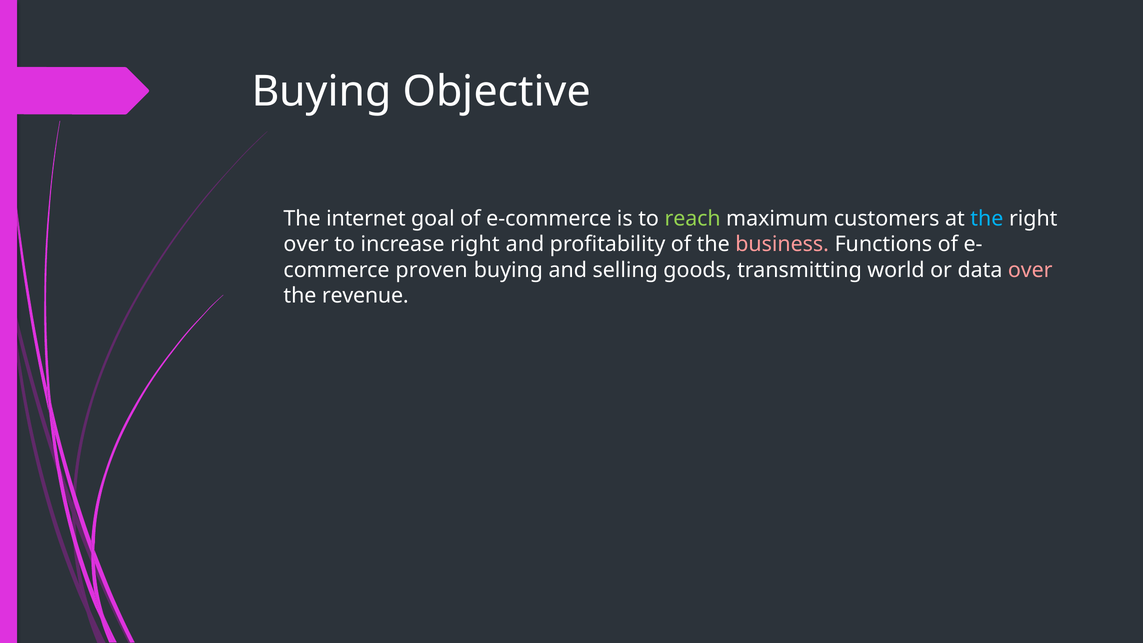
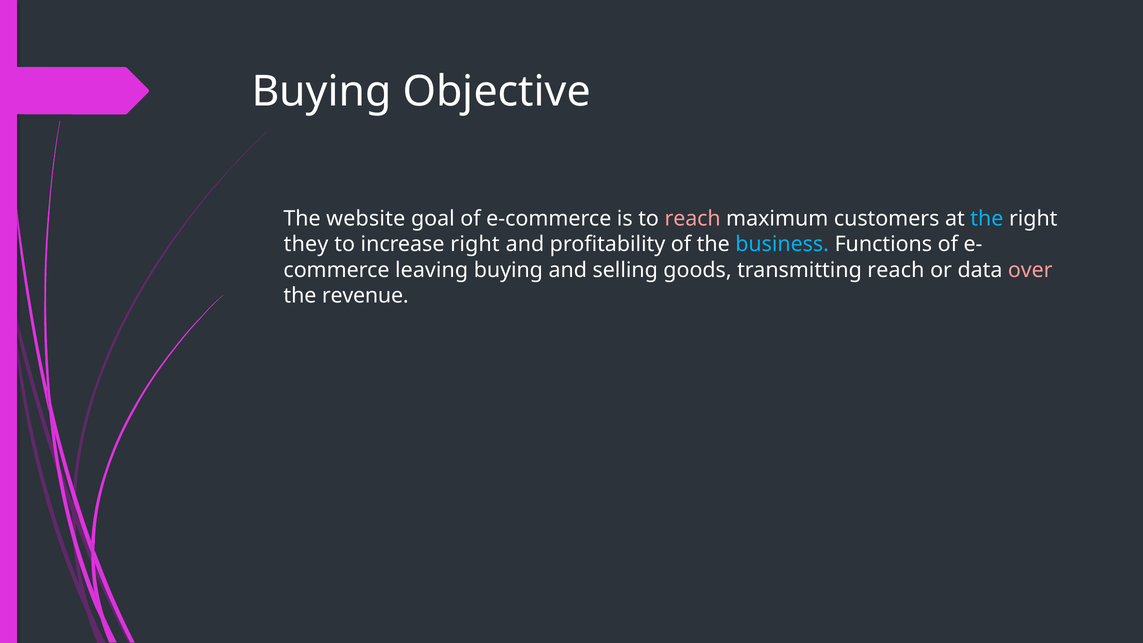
internet: internet -> website
reach at (693, 219) colour: light green -> pink
over at (306, 244): over -> they
business colour: pink -> light blue
proven: proven -> leaving
transmitting world: world -> reach
